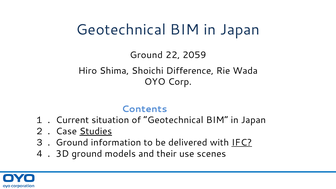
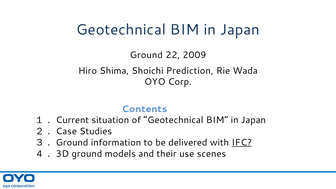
2059: 2059 -> 2009
Difference: Difference -> Prediction
Studies underline: present -> none
